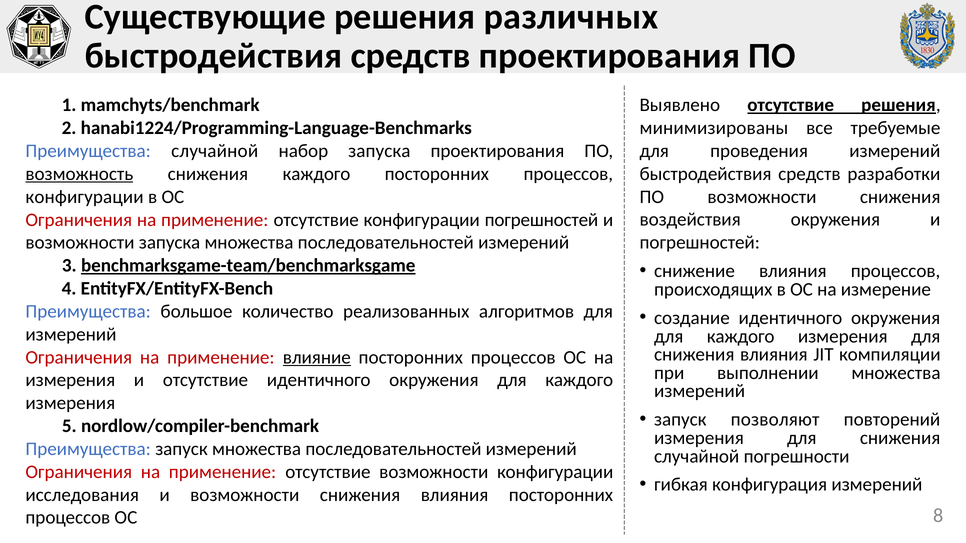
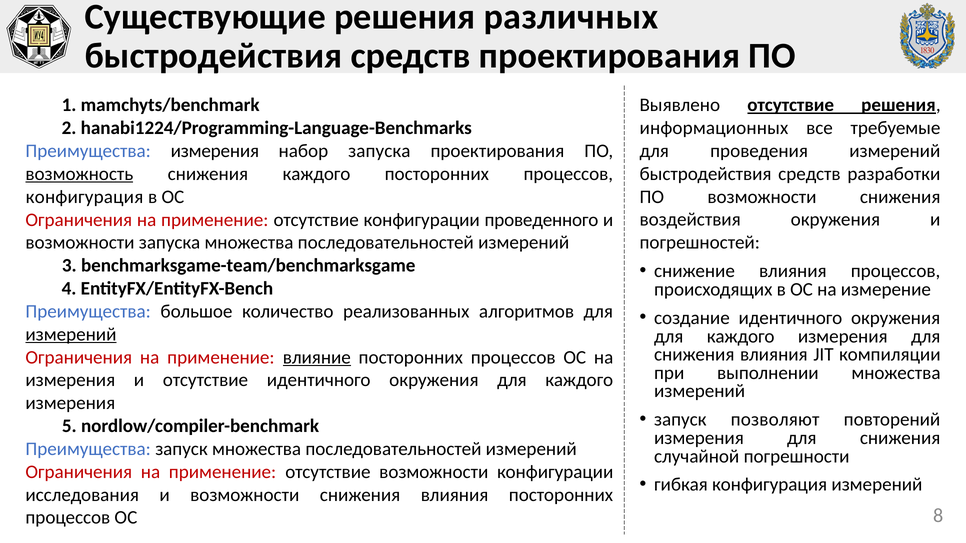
минимизированы: минимизированы -> информационных
Преимущества случайной: случайной -> измерения
конфигурации at (85, 197): конфигурации -> конфигурация
конфигурации погрешностей: погрешностей -> проведенного
benchmarksgame-team/benchmarksgame underline: present -> none
измерений at (71, 335) underline: none -> present
